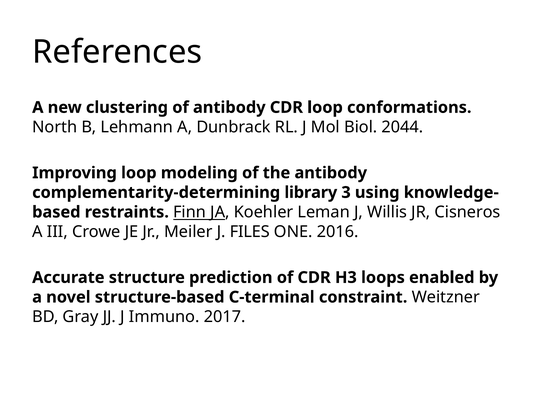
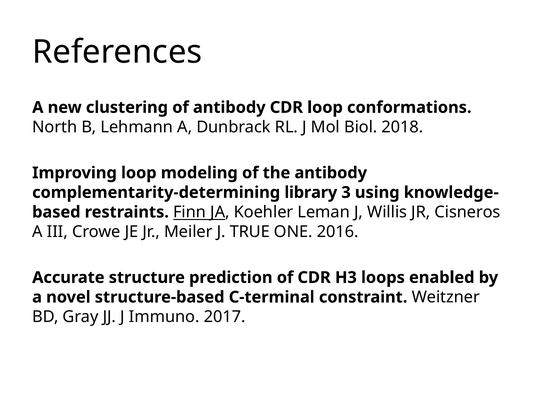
2044: 2044 -> 2018
FILES: FILES -> TRUE
